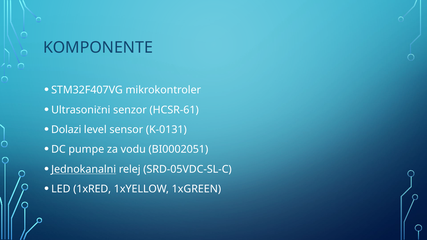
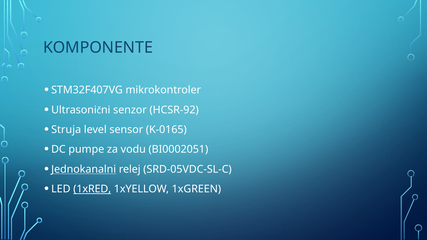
HCSR-61: HCSR-61 -> HCSR-92
Dolazi: Dolazi -> Struja
K-0131: K-0131 -> K-0165
1xRED underline: none -> present
